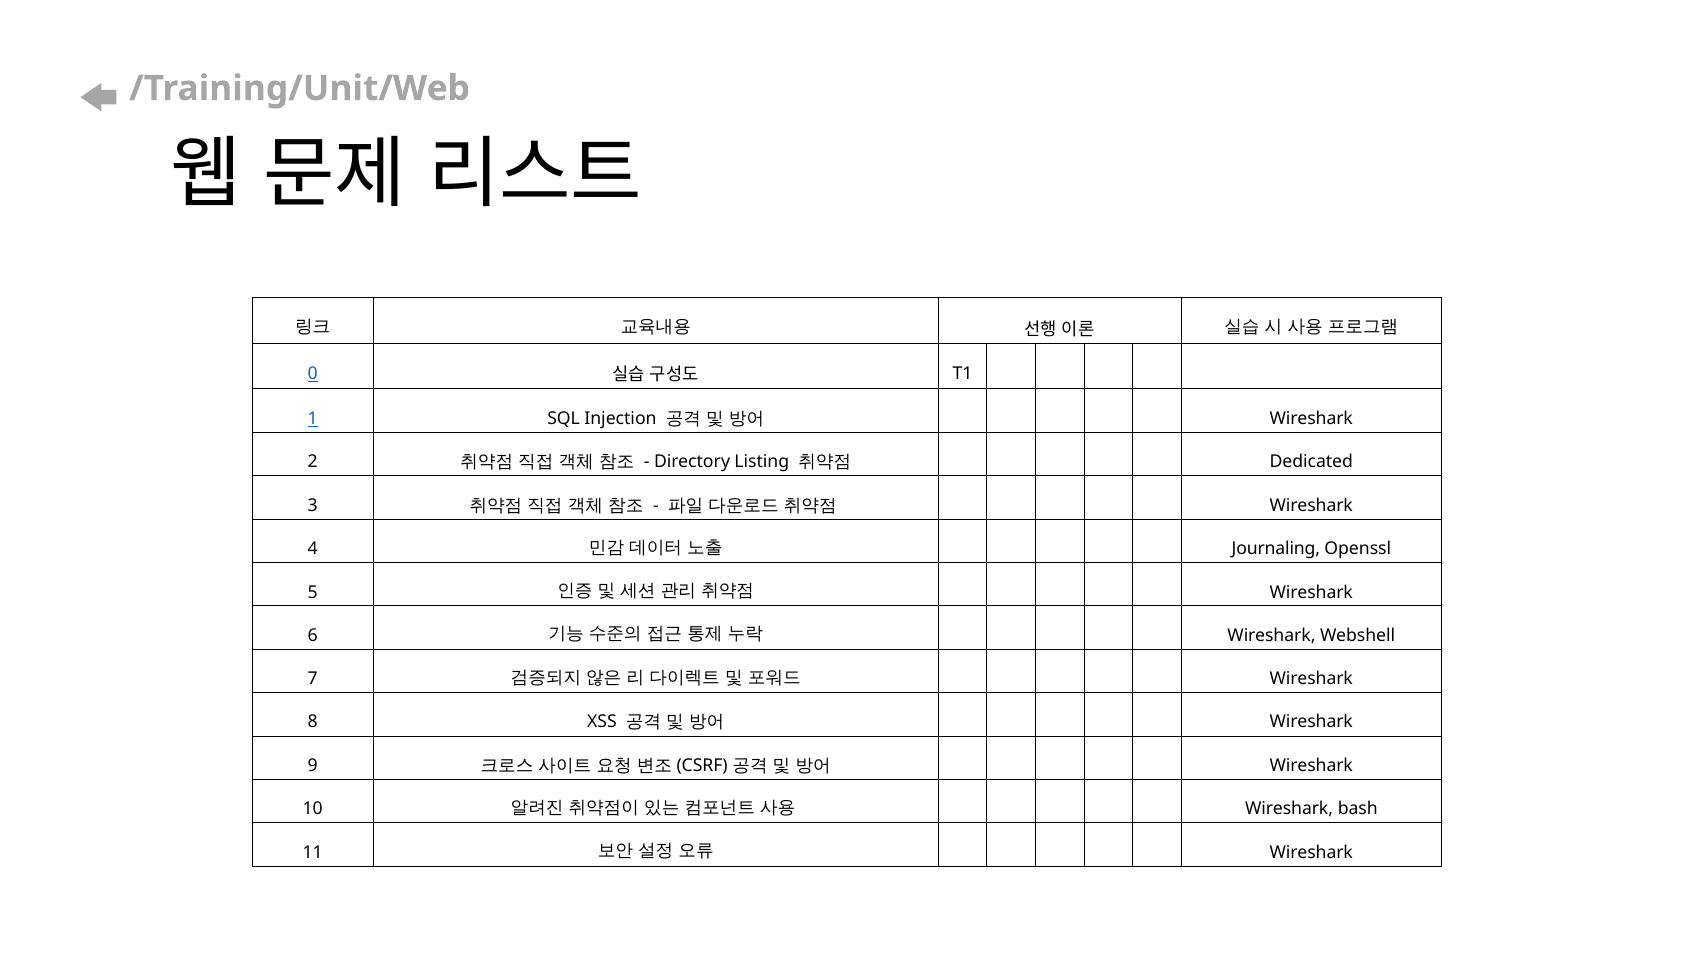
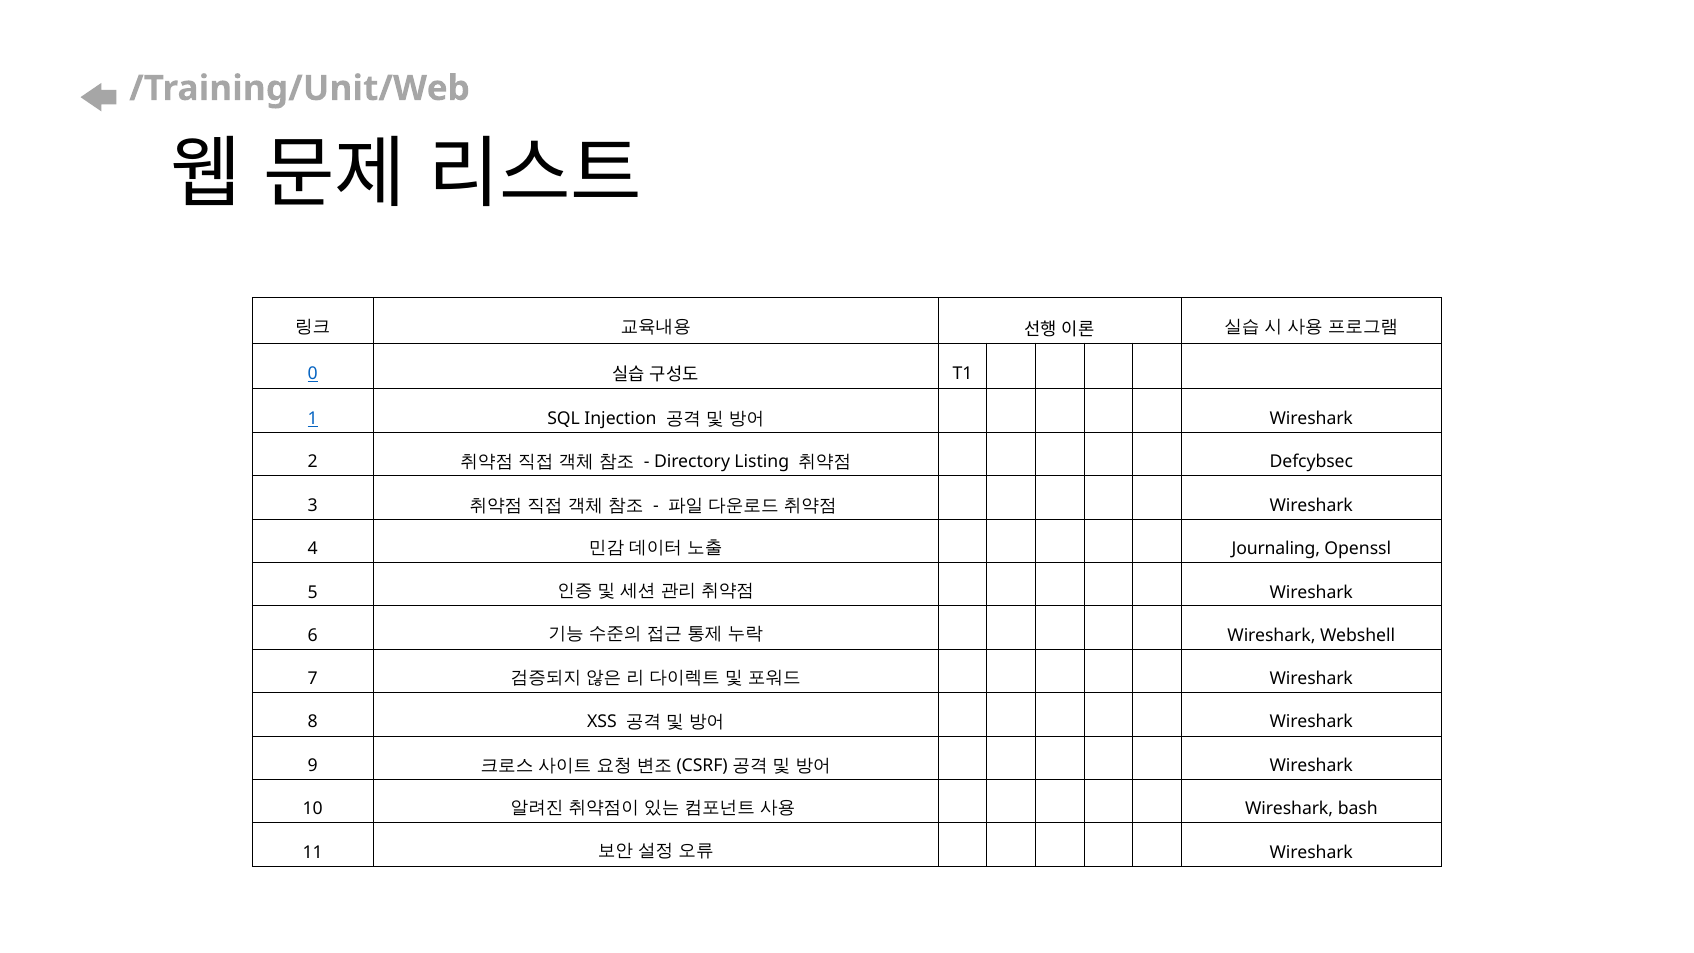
Dedicated: Dedicated -> Defcybsec
